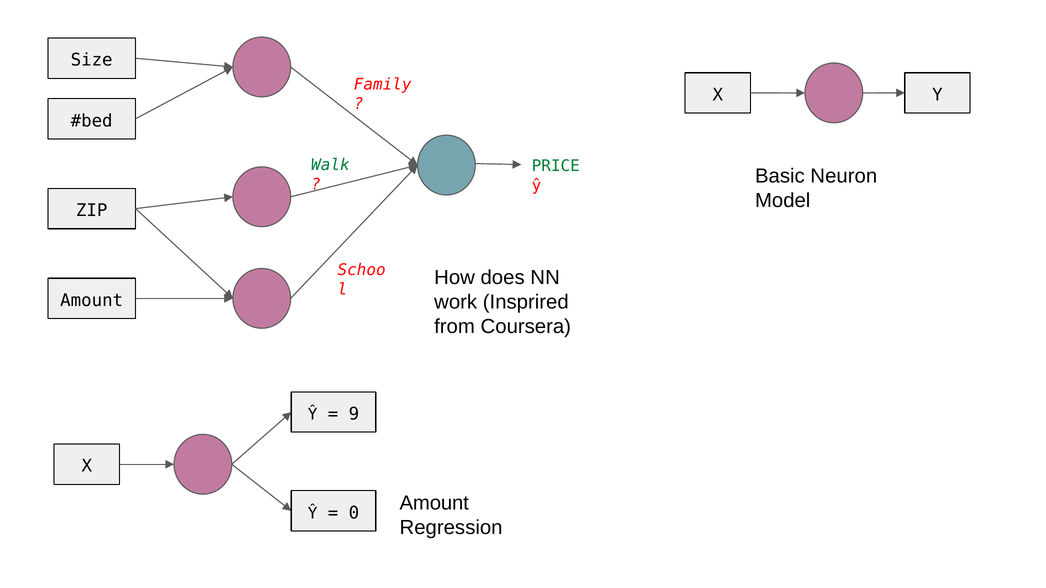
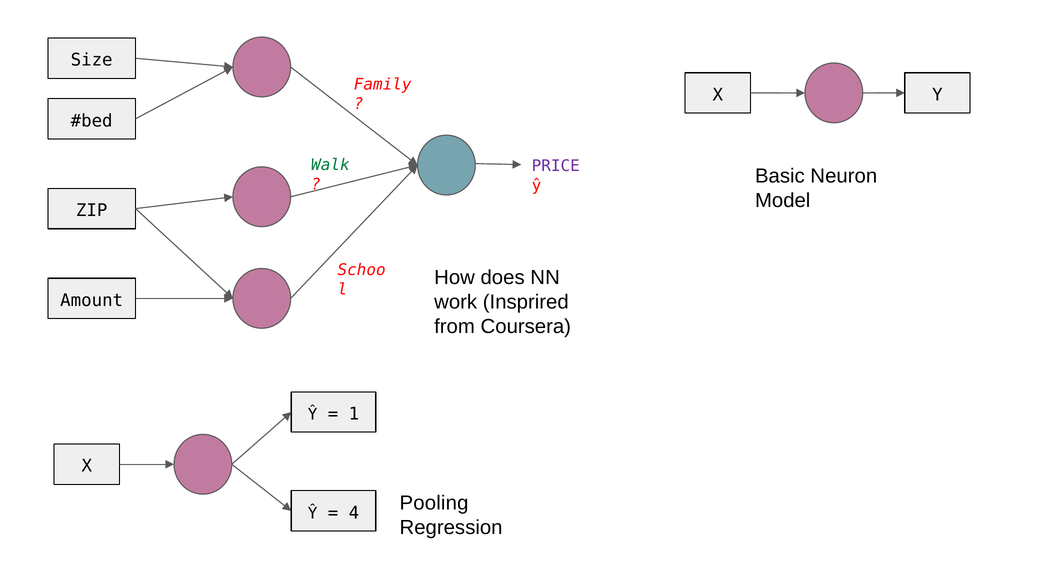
PRICE colour: green -> purple
9: 9 -> 1
Amount at (434, 503): Amount -> Pooling
0: 0 -> 4
